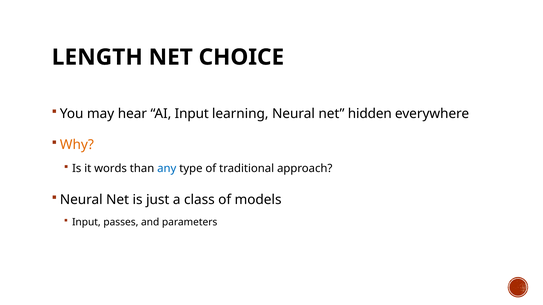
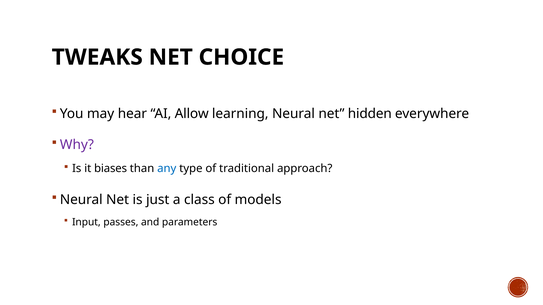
LENGTH: LENGTH -> TWEAKS
AI Input: Input -> Allow
Why colour: orange -> purple
words: words -> biases
